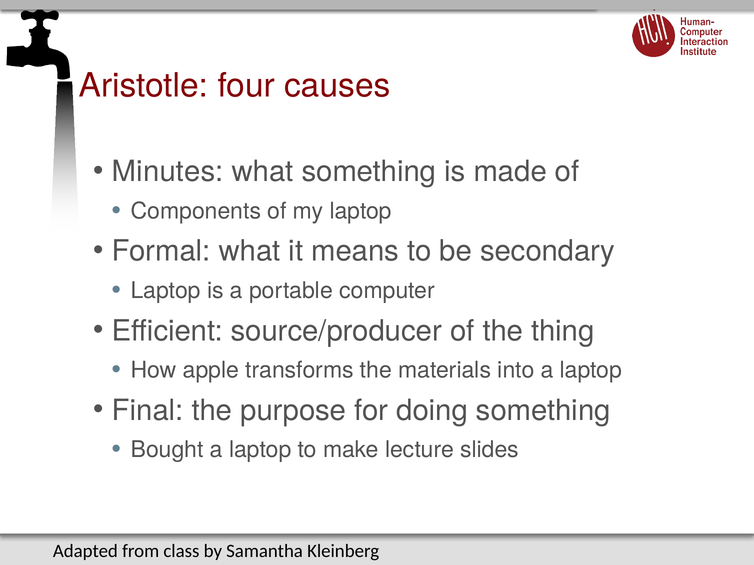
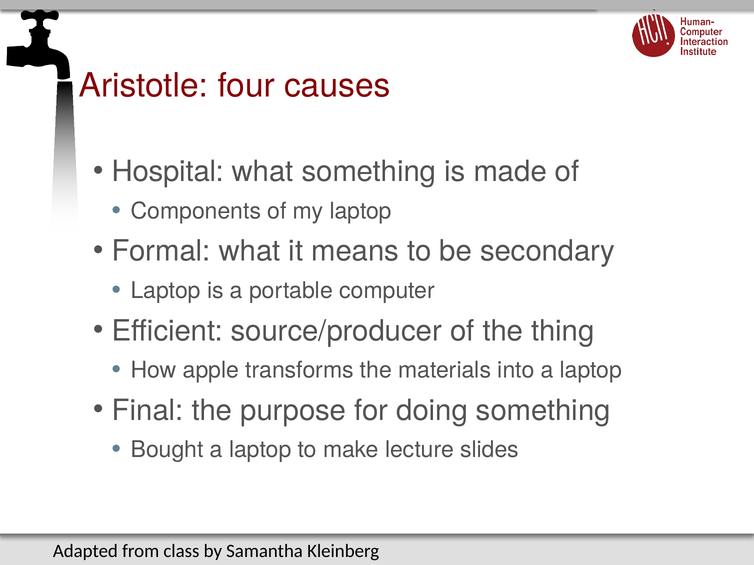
Minutes: Minutes -> Hospital
